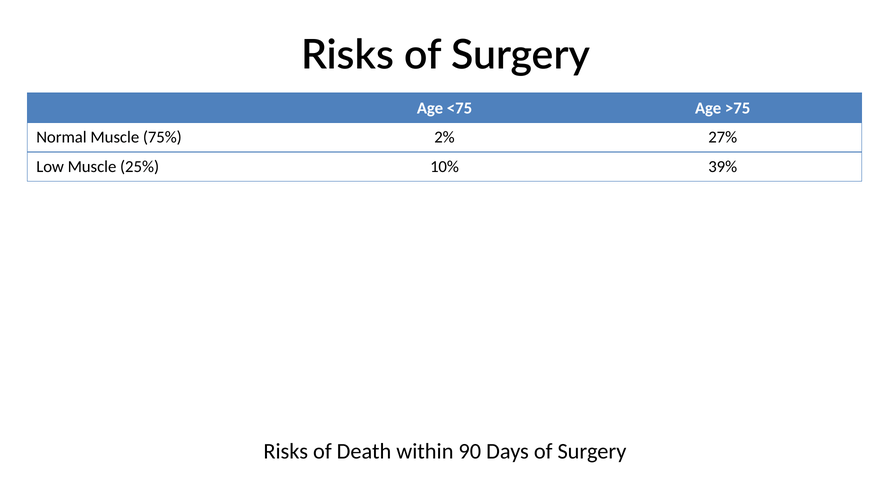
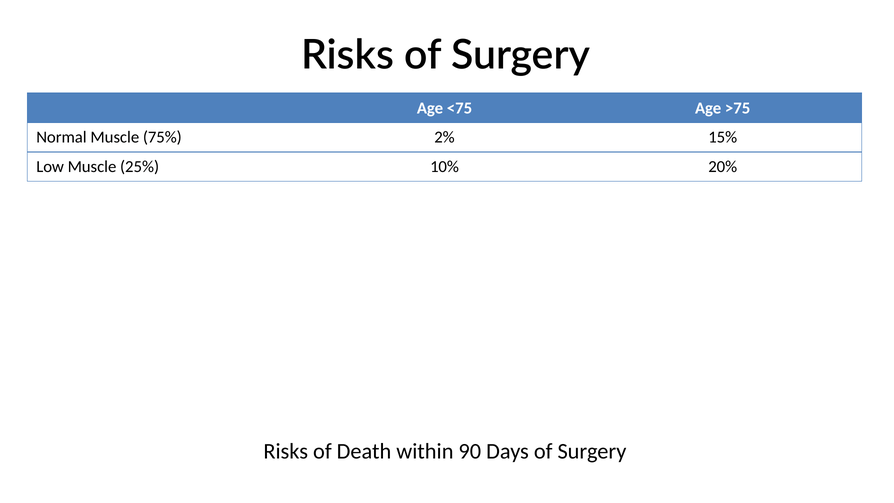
27%: 27% -> 15%
39%: 39% -> 20%
